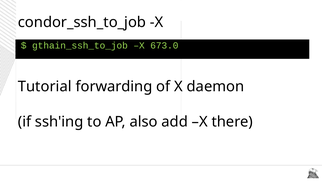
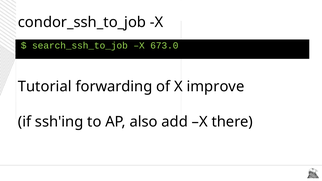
gthain_ssh_to_job: gthain_ssh_to_job -> search_ssh_to_job
daemon: daemon -> improve
